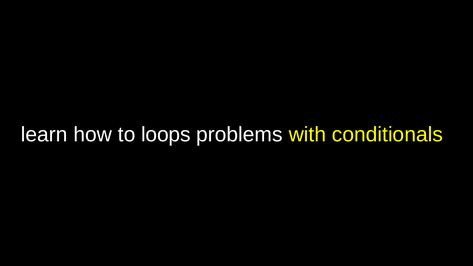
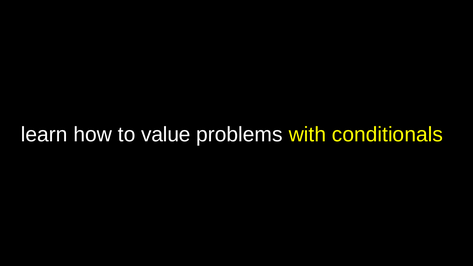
loops: loops -> value
